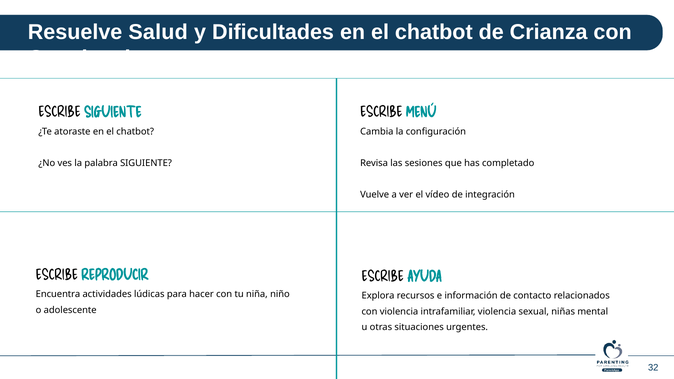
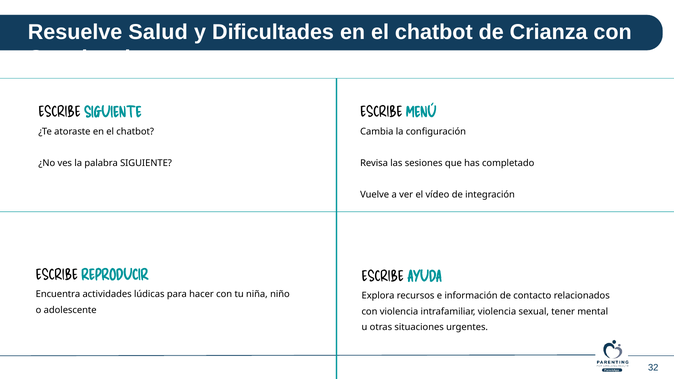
niñas: niñas -> tener
